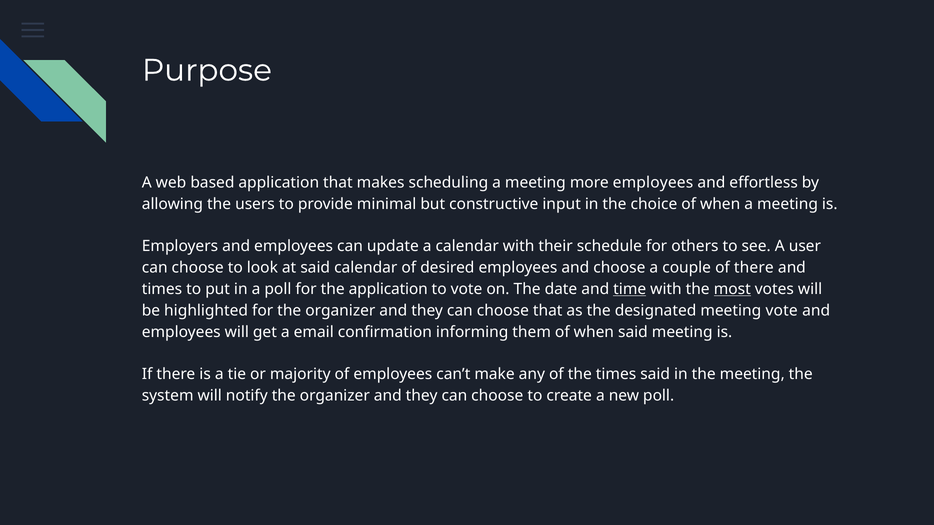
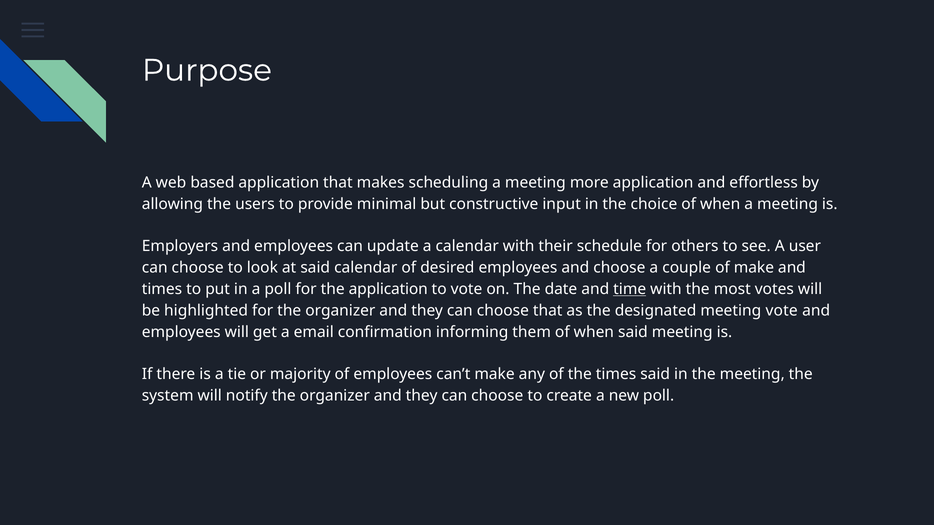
more employees: employees -> application
of there: there -> make
most underline: present -> none
